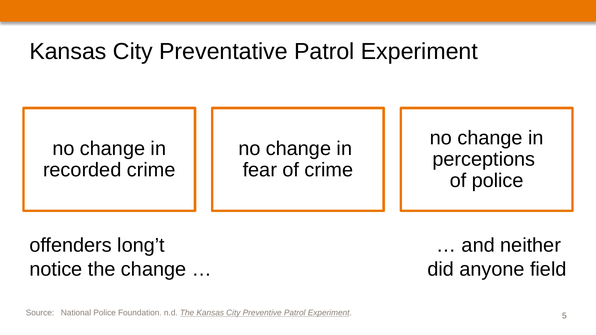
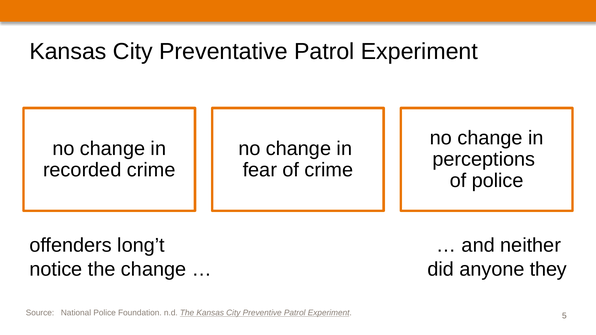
field: field -> they
